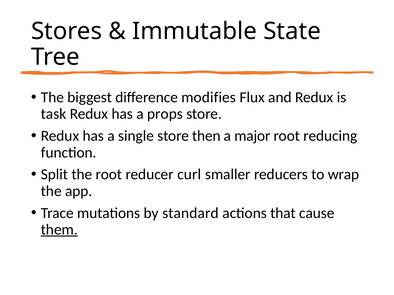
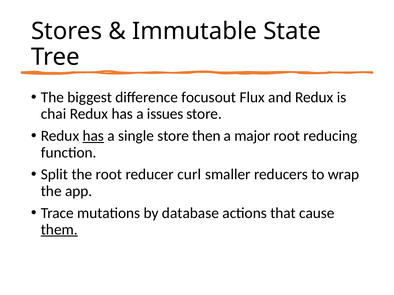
modifies: modifies -> focusout
task: task -> chai
props: props -> issues
has at (93, 136) underline: none -> present
standard: standard -> database
